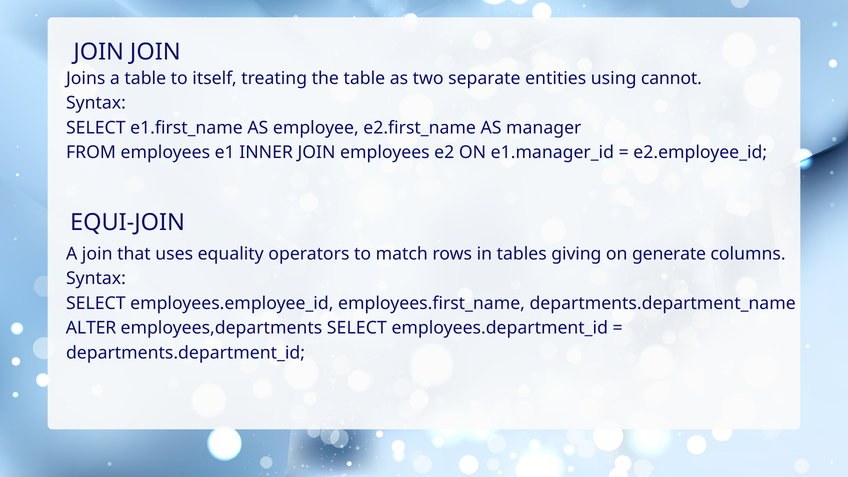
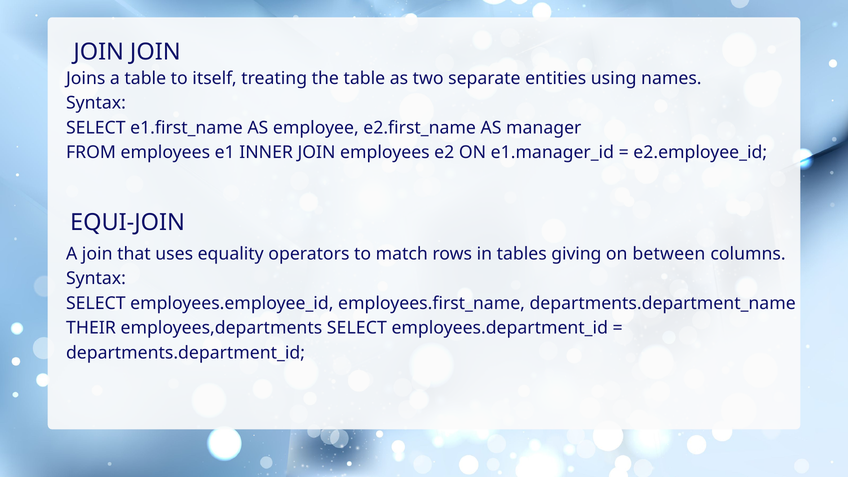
cannot: cannot -> names
generate: generate -> between
ALTER: ALTER -> THEIR
